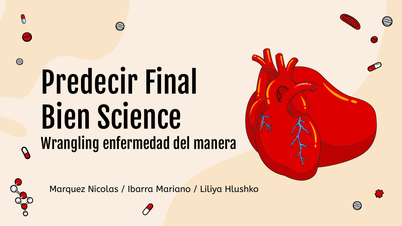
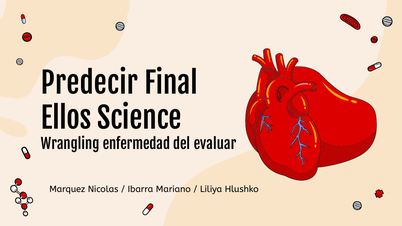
Bien: Bien -> Ellos
manera: manera -> evaluar
